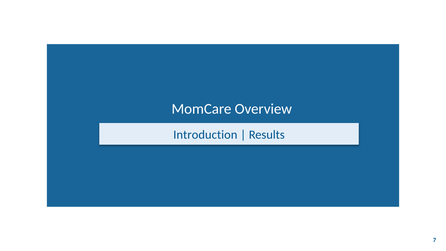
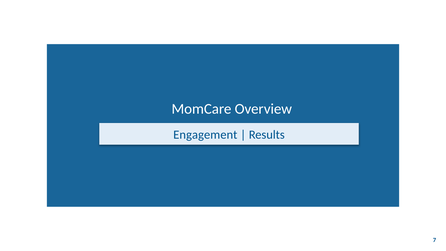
Introduction: Introduction -> Engagement
